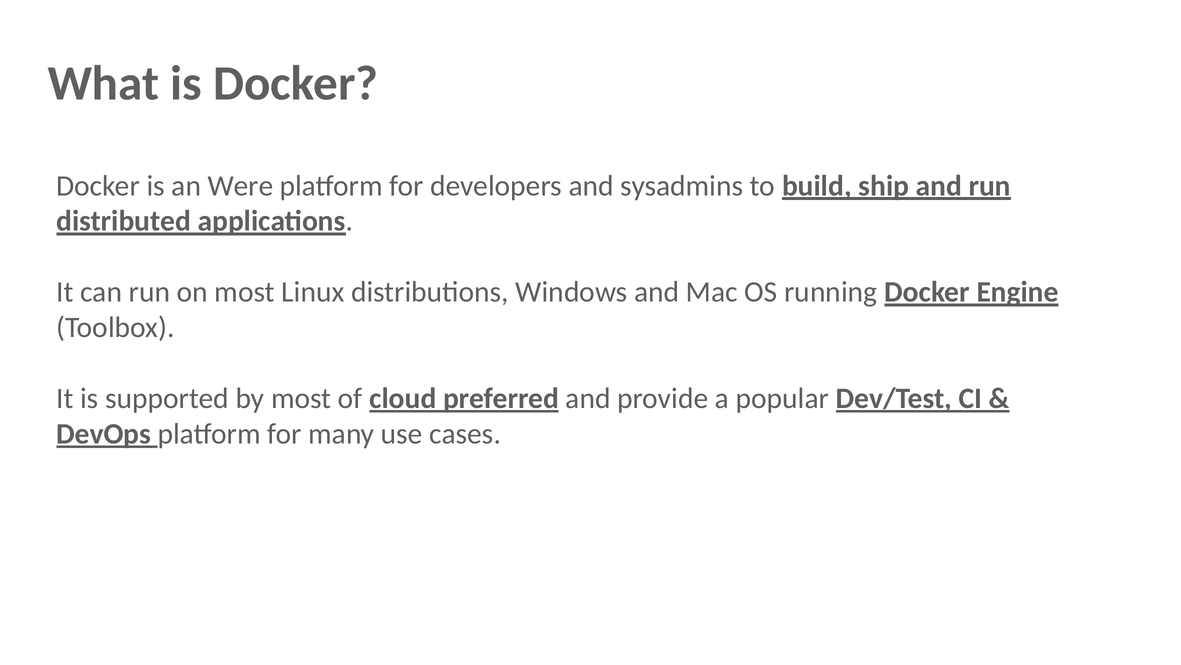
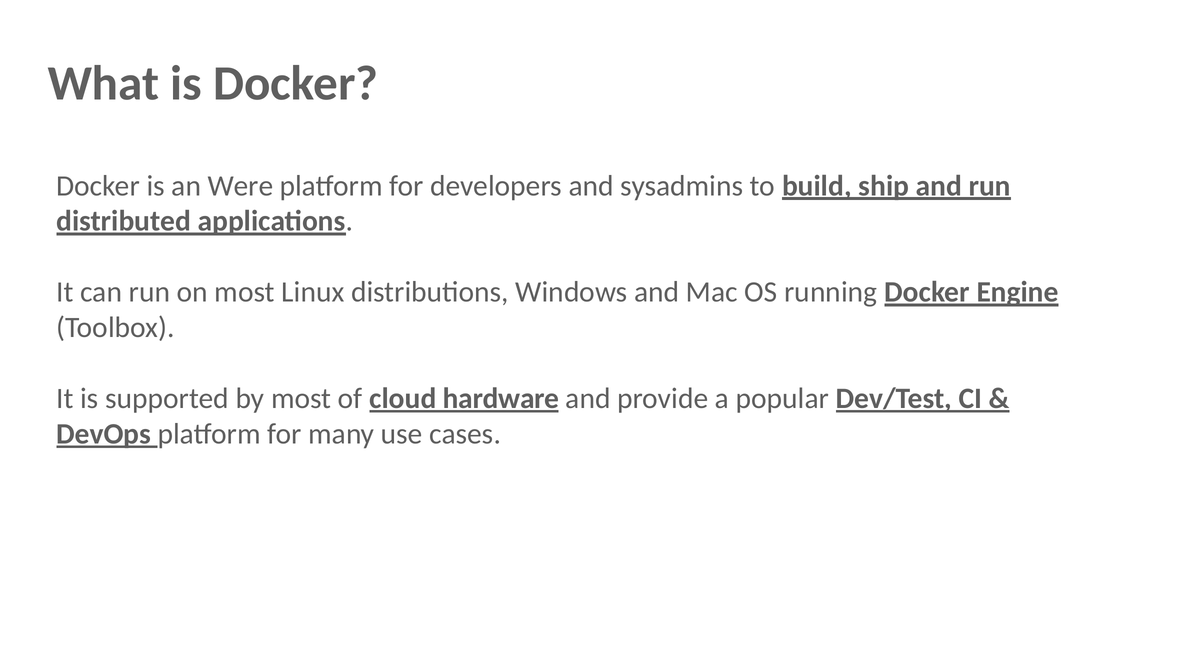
preferred: preferred -> hardware
